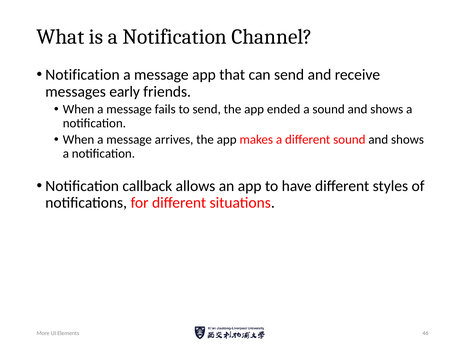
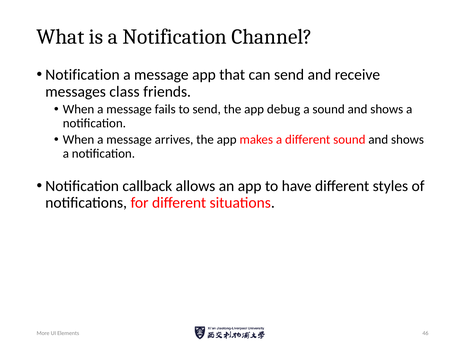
early: early -> class
ended: ended -> debug
